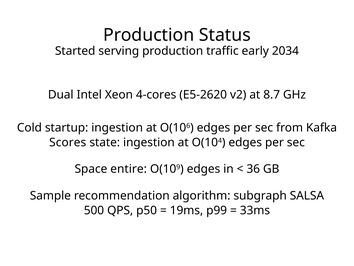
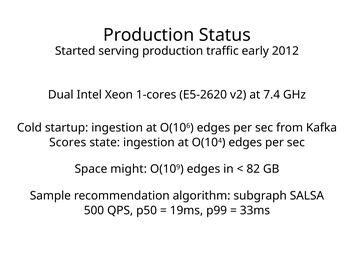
2034: 2034 -> 2012
4-cores: 4-cores -> 1-cores
8.7: 8.7 -> 7.4
entire: entire -> might
36: 36 -> 82
